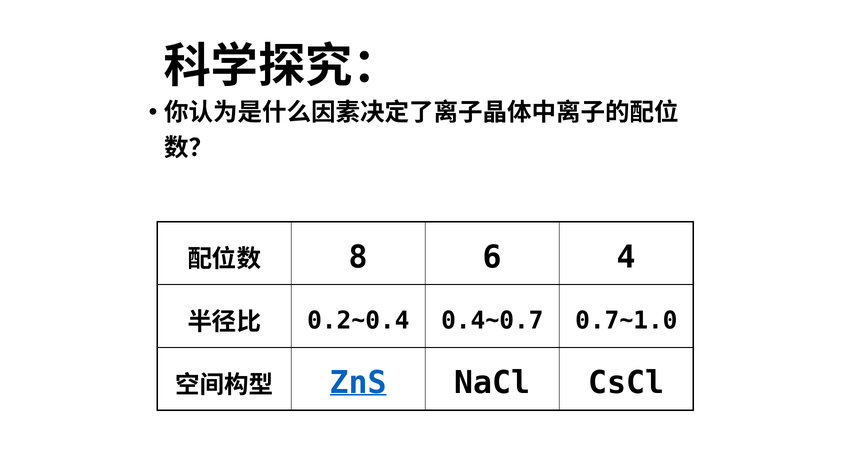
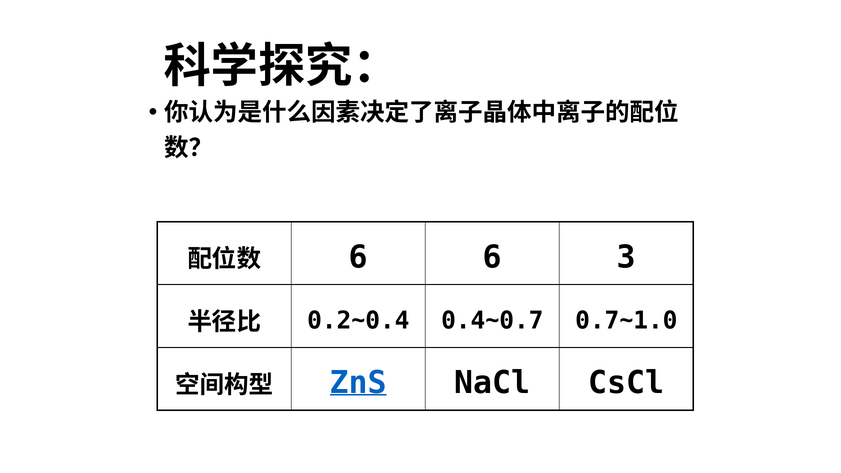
8 at (358, 257): 8 -> 6
4: 4 -> 3
